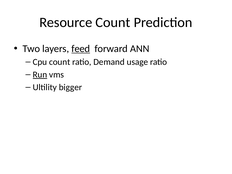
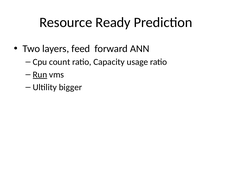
Resource Count: Count -> Ready
feed underline: present -> none
Demand: Demand -> Capacity
